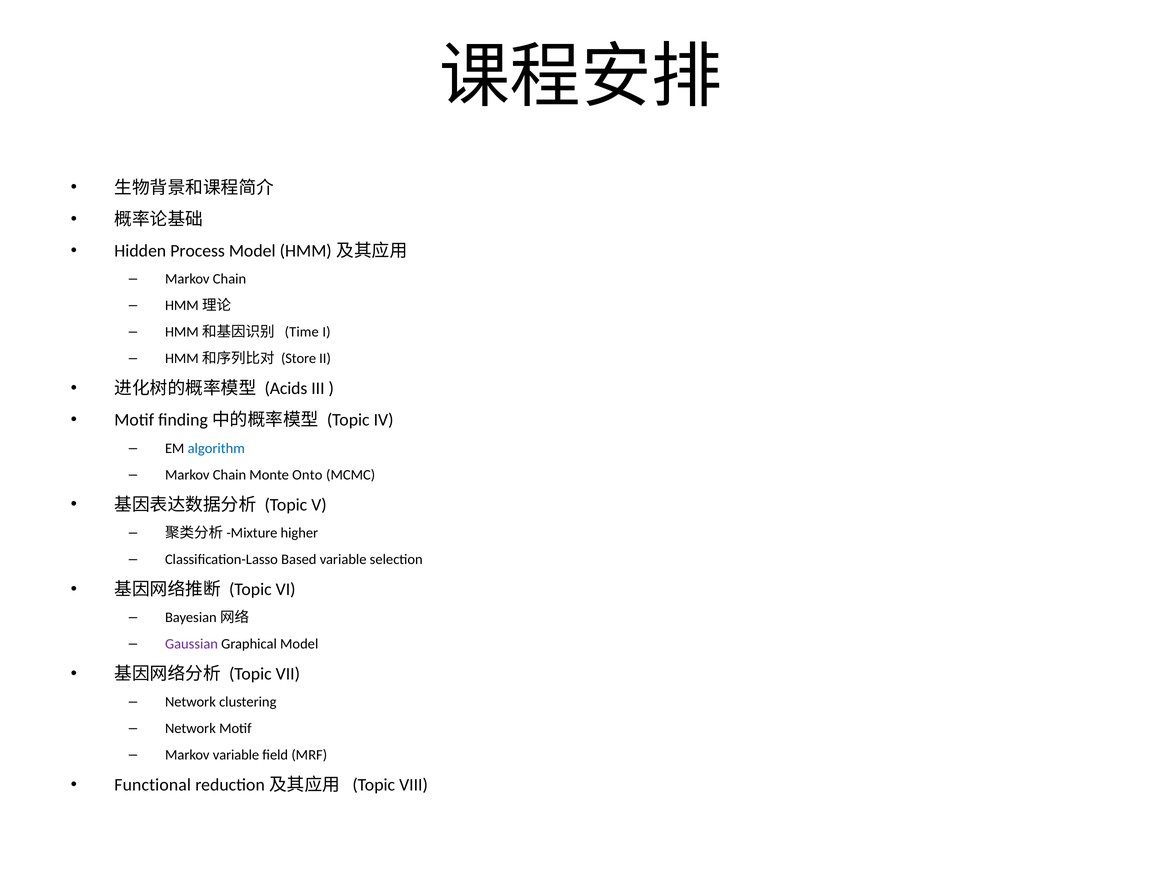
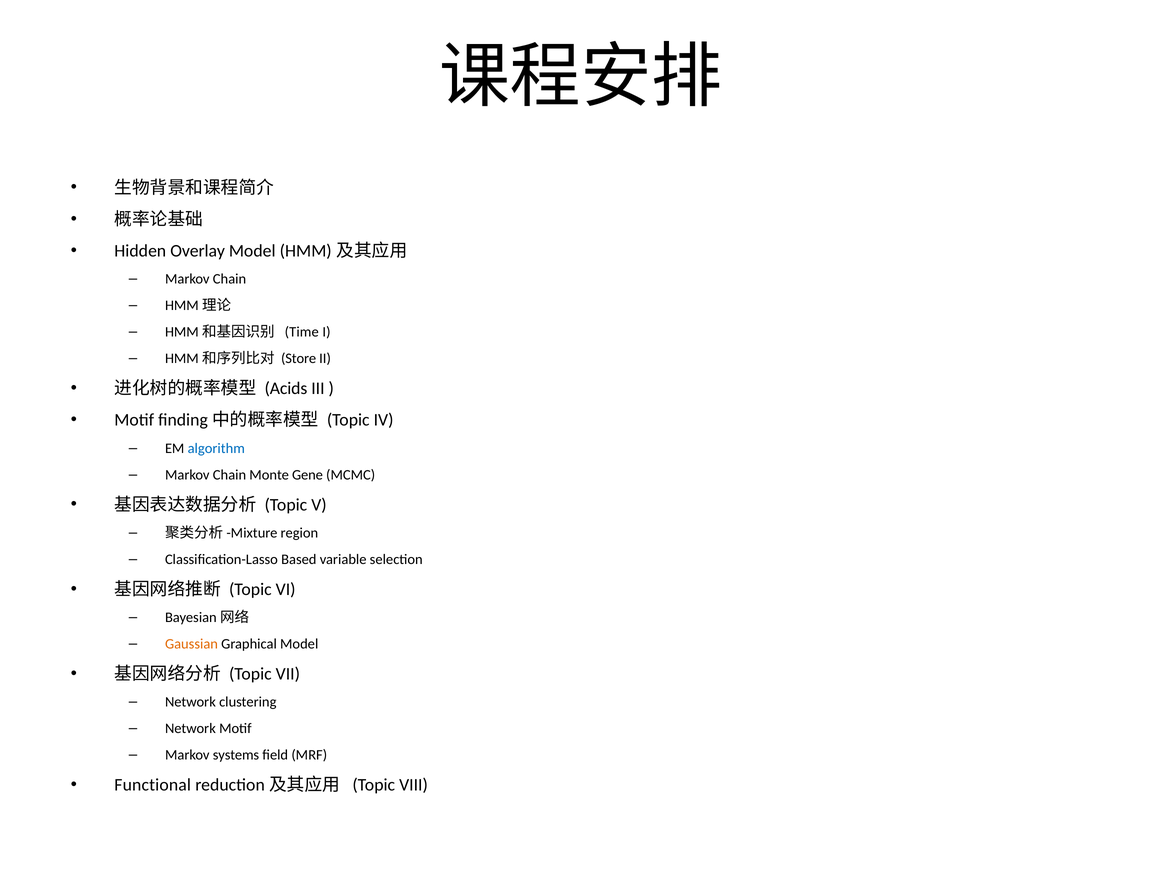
Process: Process -> Overlay
Onto: Onto -> Gene
higher: higher -> region
Gaussian colour: purple -> orange
Markov variable: variable -> systems
